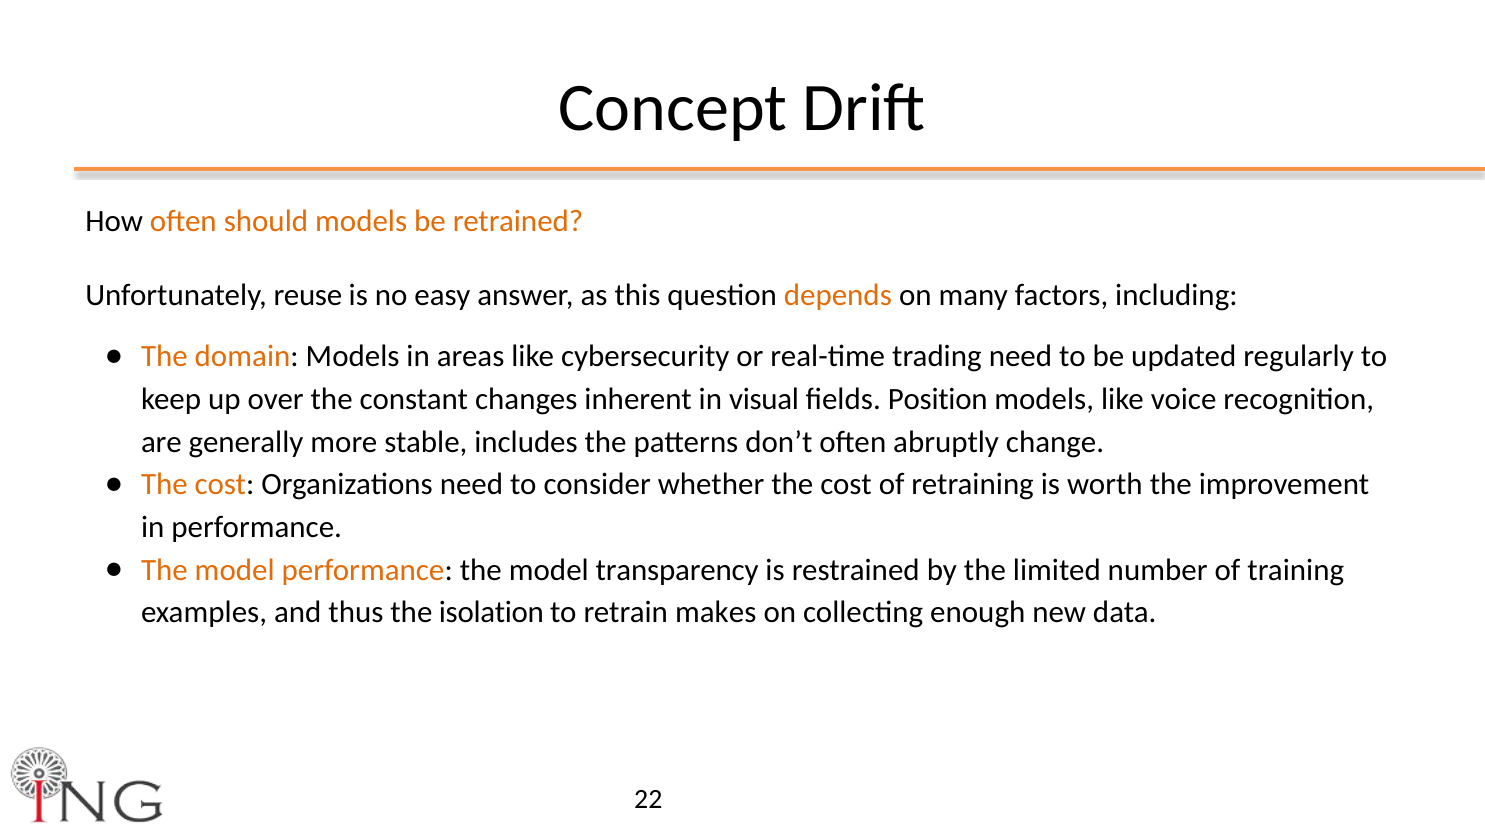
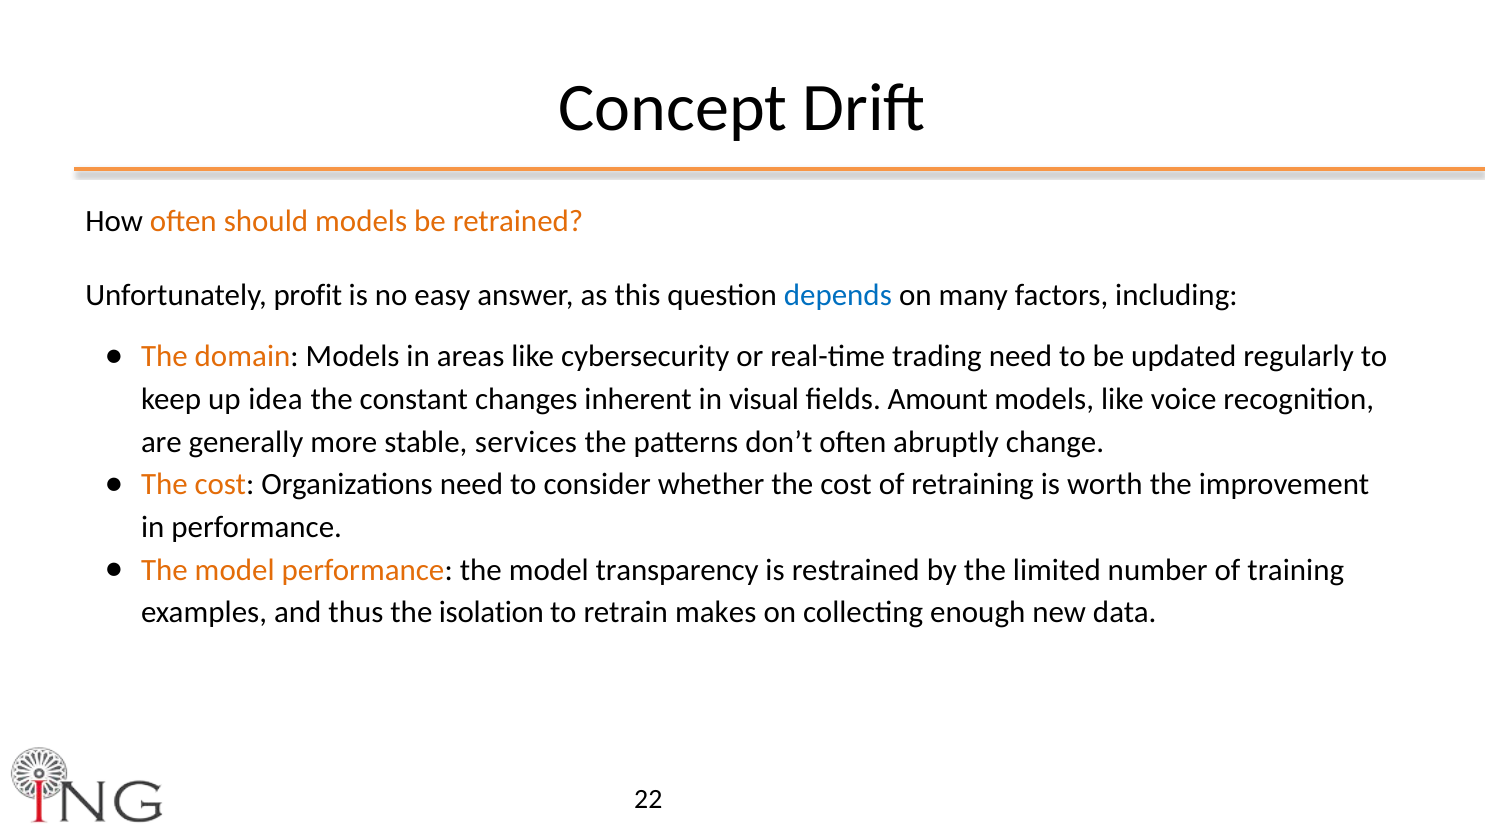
reuse: reuse -> profit
depends colour: orange -> blue
over: over -> idea
Position: Position -> Amount
includes: includes -> services
